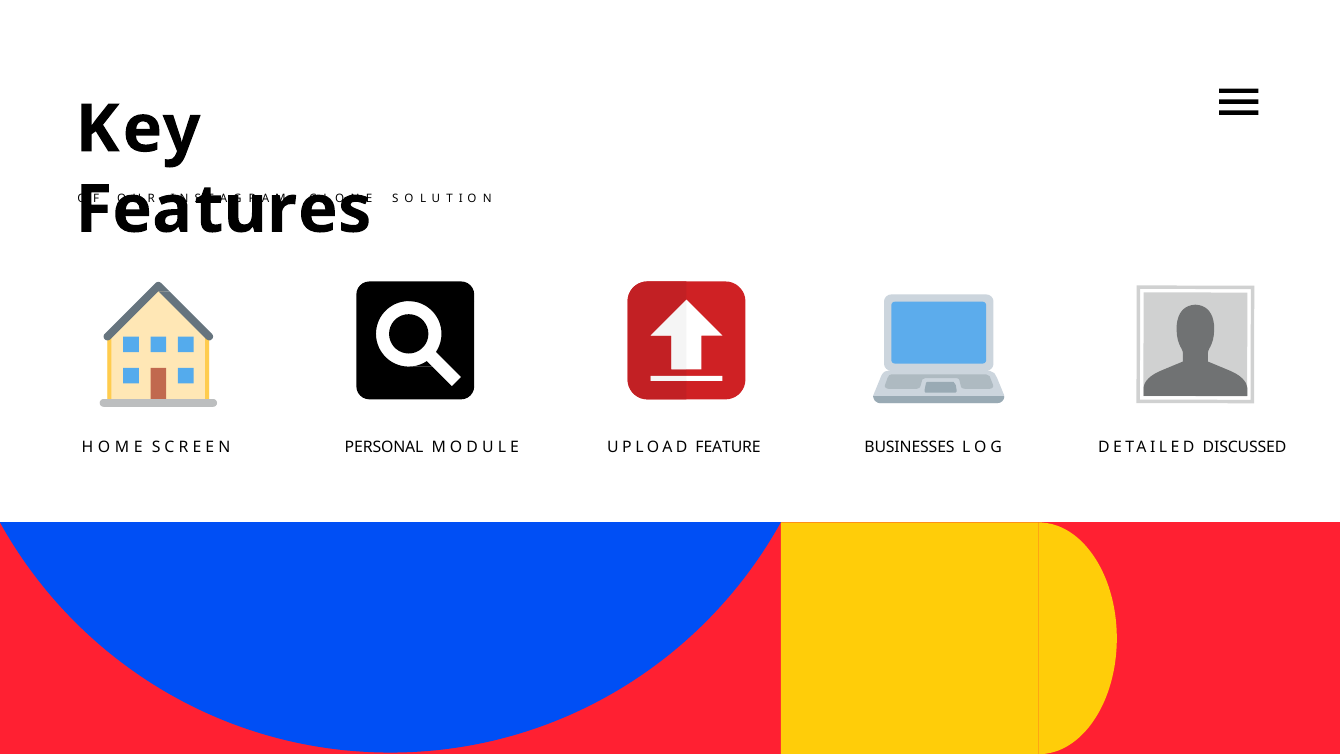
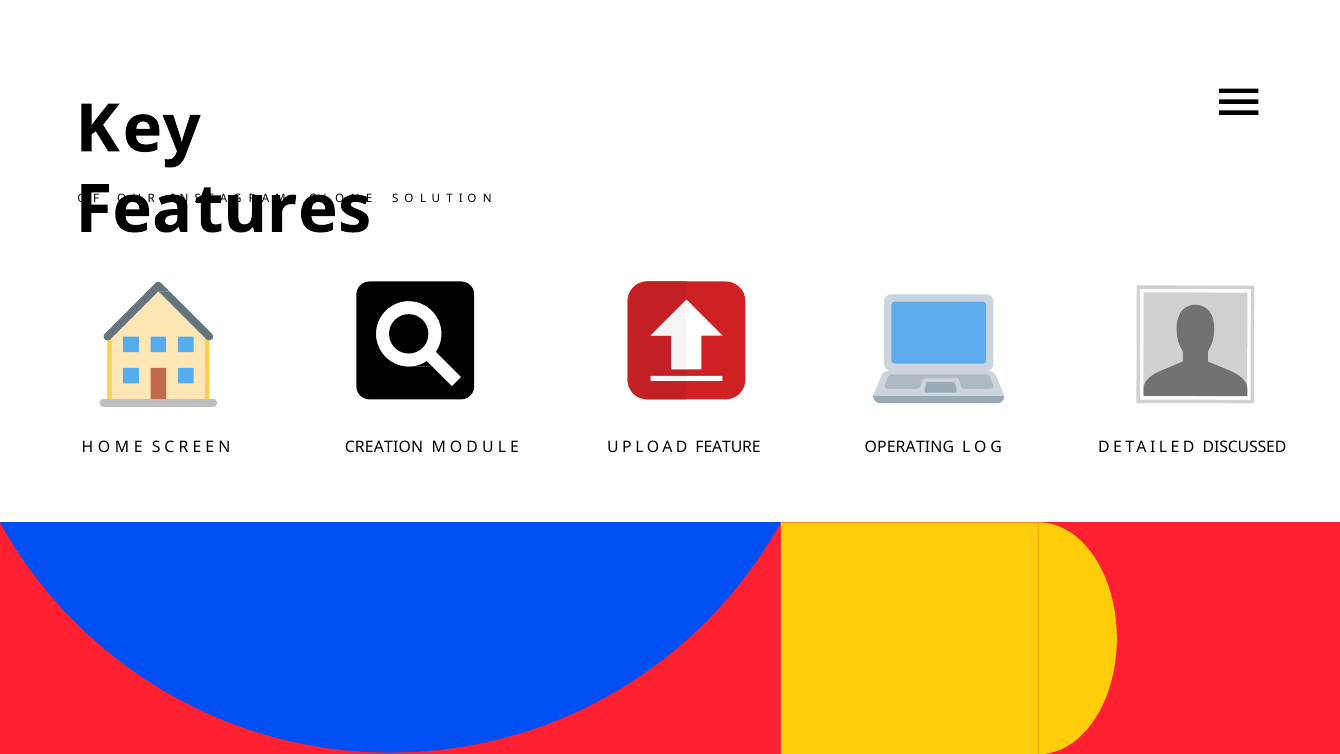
PERSONAL: PERSONAL -> CREATION
BUSINESSES: BUSINESSES -> OPERATING
